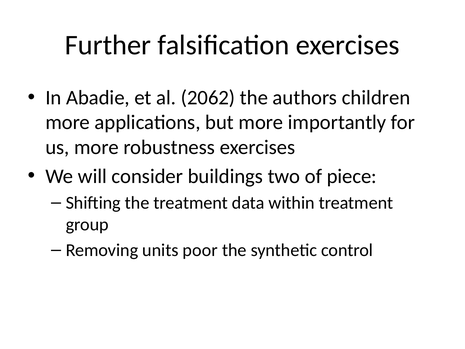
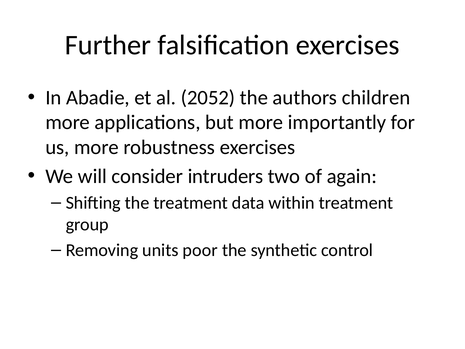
2062: 2062 -> 2052
buildings: buildings -> intruders
piece: piece -> again
